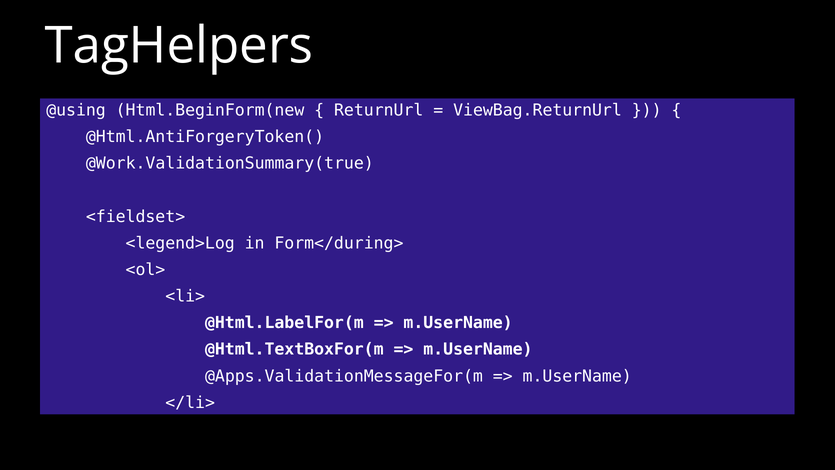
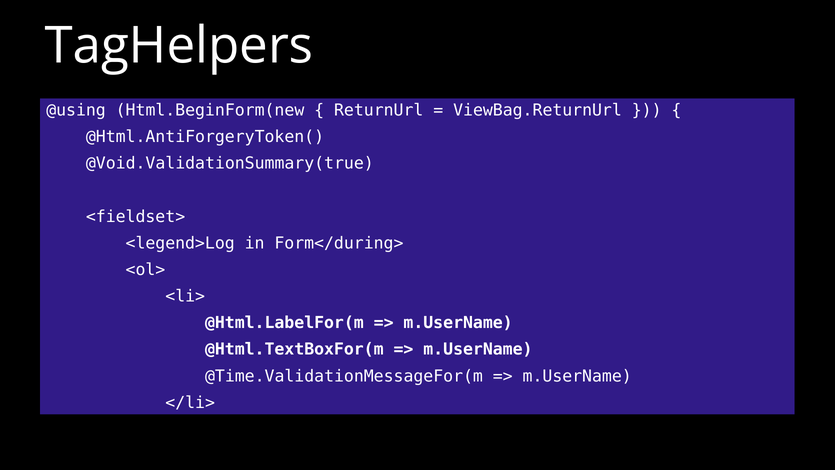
@Work.ValidationSummary(true: @Work.ValidationSummary(true -> @Void.ValidationSummary(true
@Apps.ValidationMessageFor(m: @Apps.ValidationMessageFor(m -> @Time.ValidationMessageFor(m
